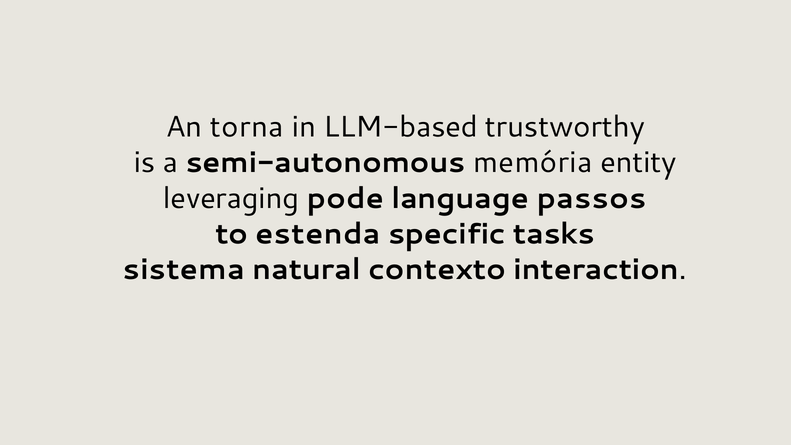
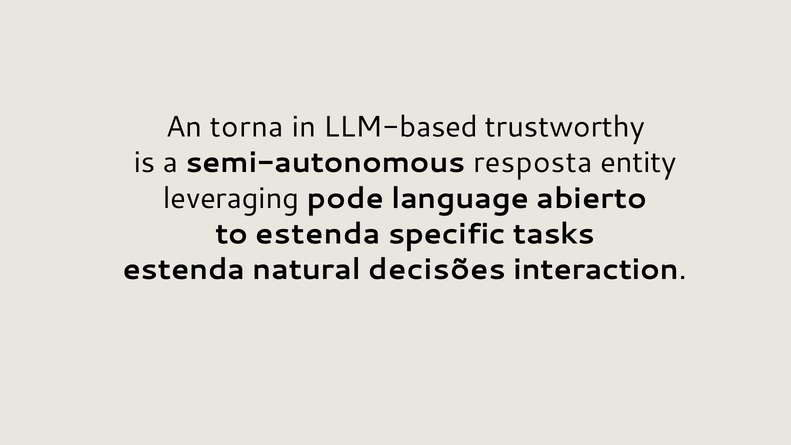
memória: memória -> resposta
passos: passos -> abierto
sistema at (184, 269): sistema -> estenda
contexto: contexto -> decisões
